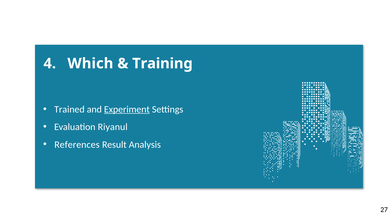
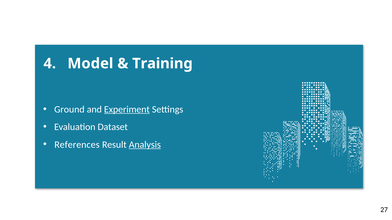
Which: Which -> Model
Trained: Trained -> Ground
Riyanul: Riyanul -> Dataset
Analysis underline: none -> present
